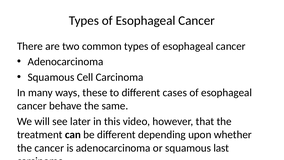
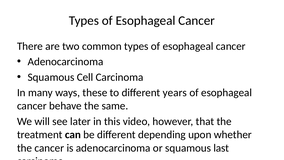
cases: cases -> years
